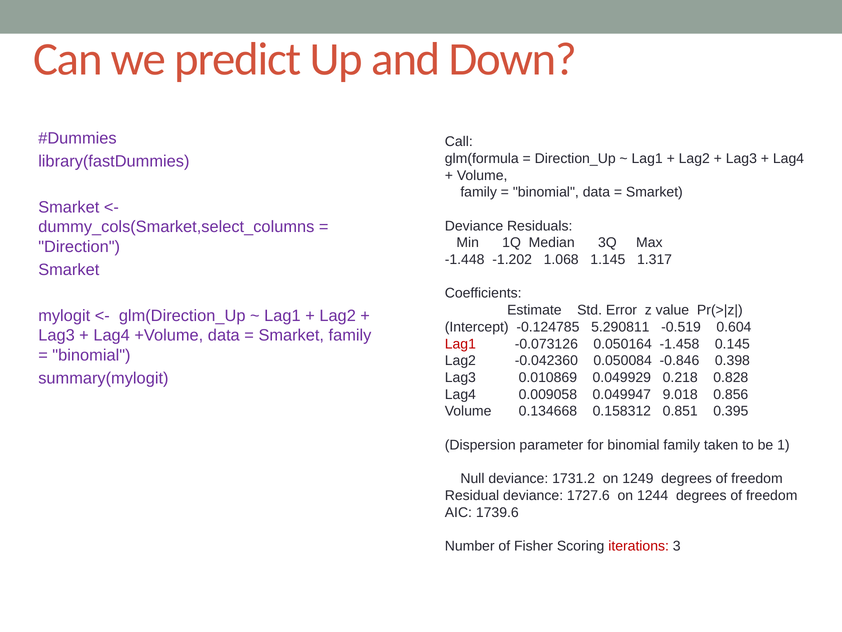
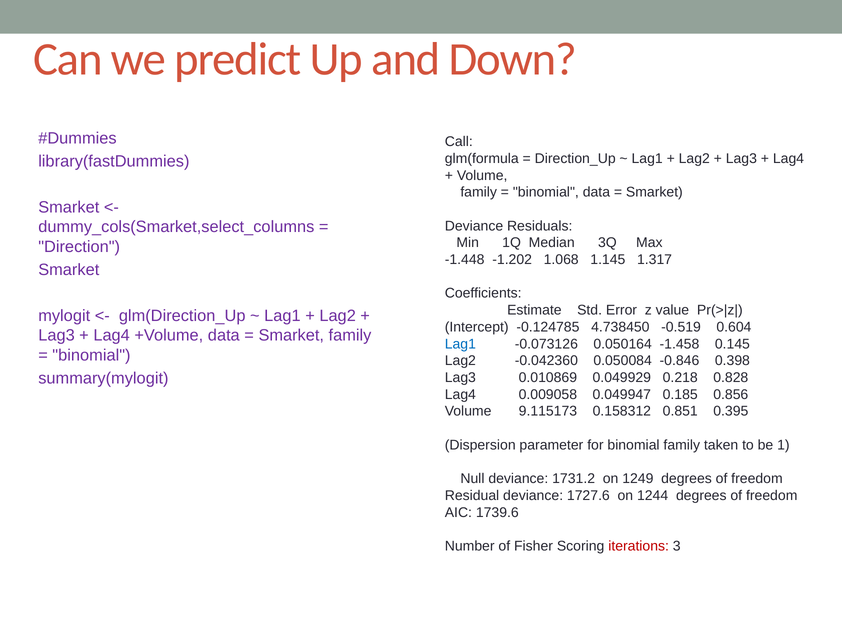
5.290811: 5.290811 -> 4.738450
Lag1 at (460, 344) colour: red -> blue
9.018: 9.018 -> 0.185
0.134668: 0.134668 -> 9.115173
